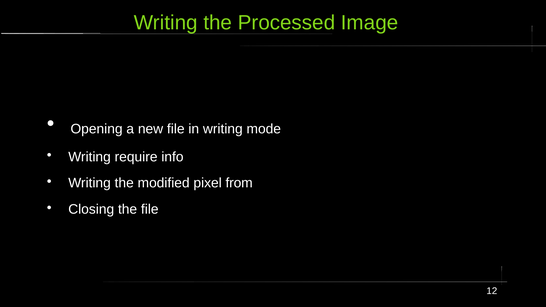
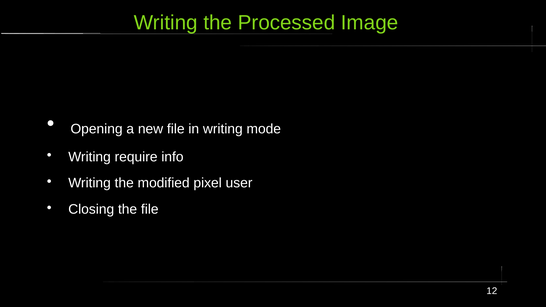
from: from -> user
